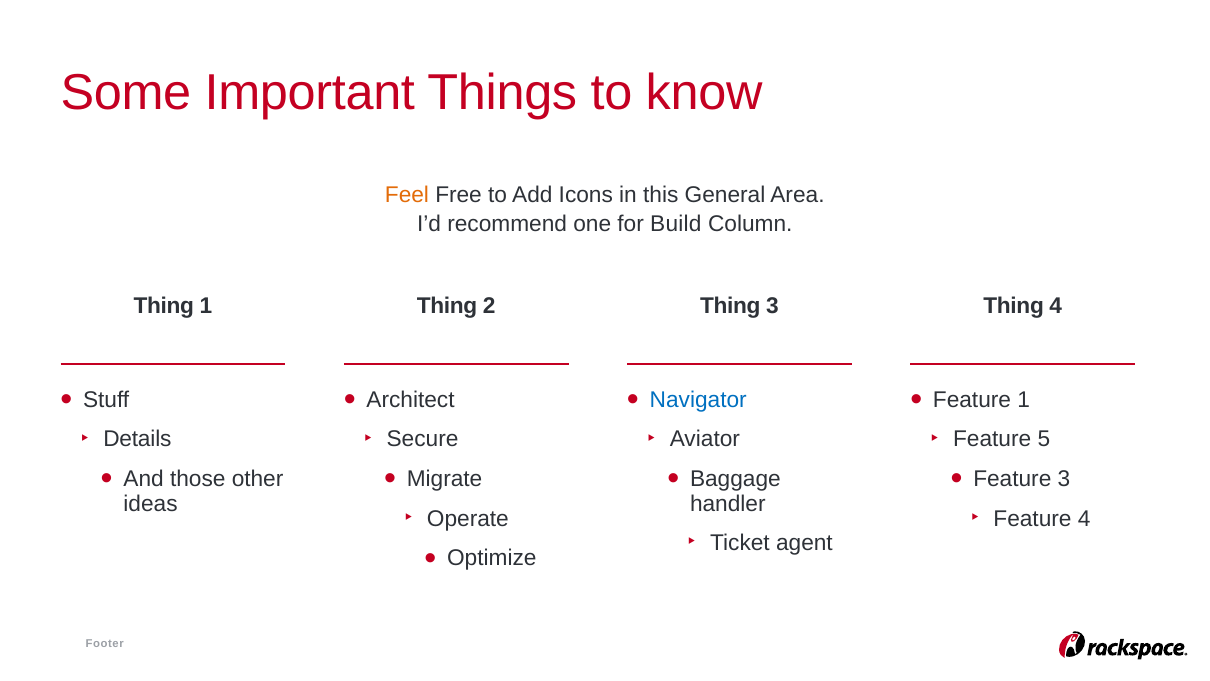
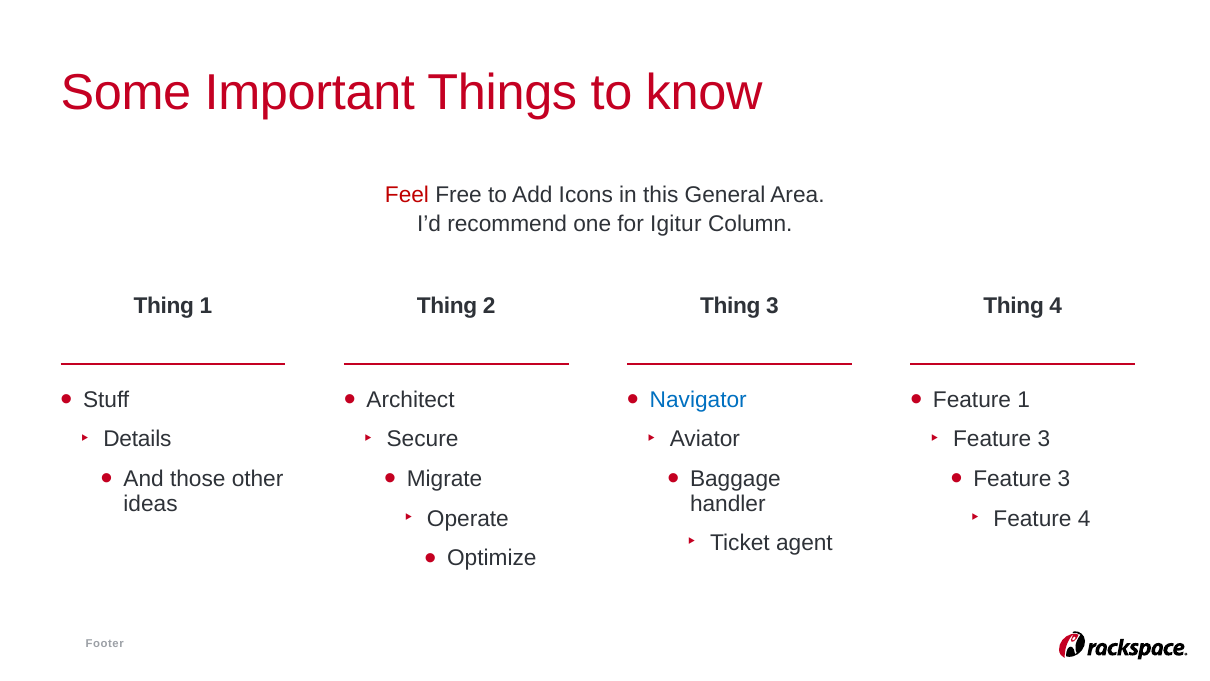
Feel colour: orange -> red
Build: Build -> Igitur
5 at (1044, 439): 5 -> 3
